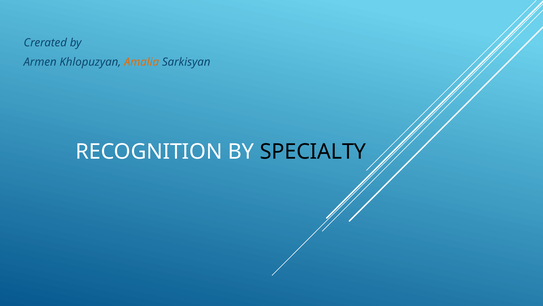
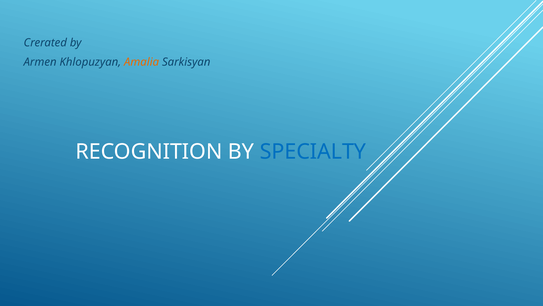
SPECIALTY colour: black -> blue
